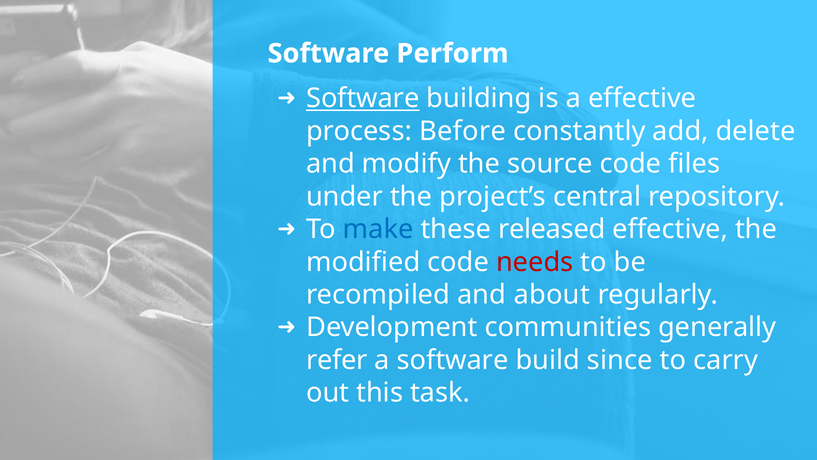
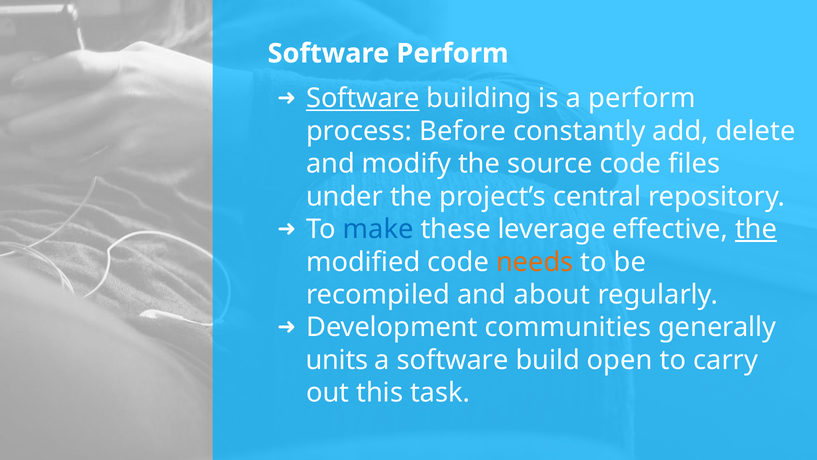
a effective: effective -> perform
released: released -> leverage
the at (756, 229) underline: none -> present
needs colour: red -> orange
refer: refer -> units
since: since -> open
